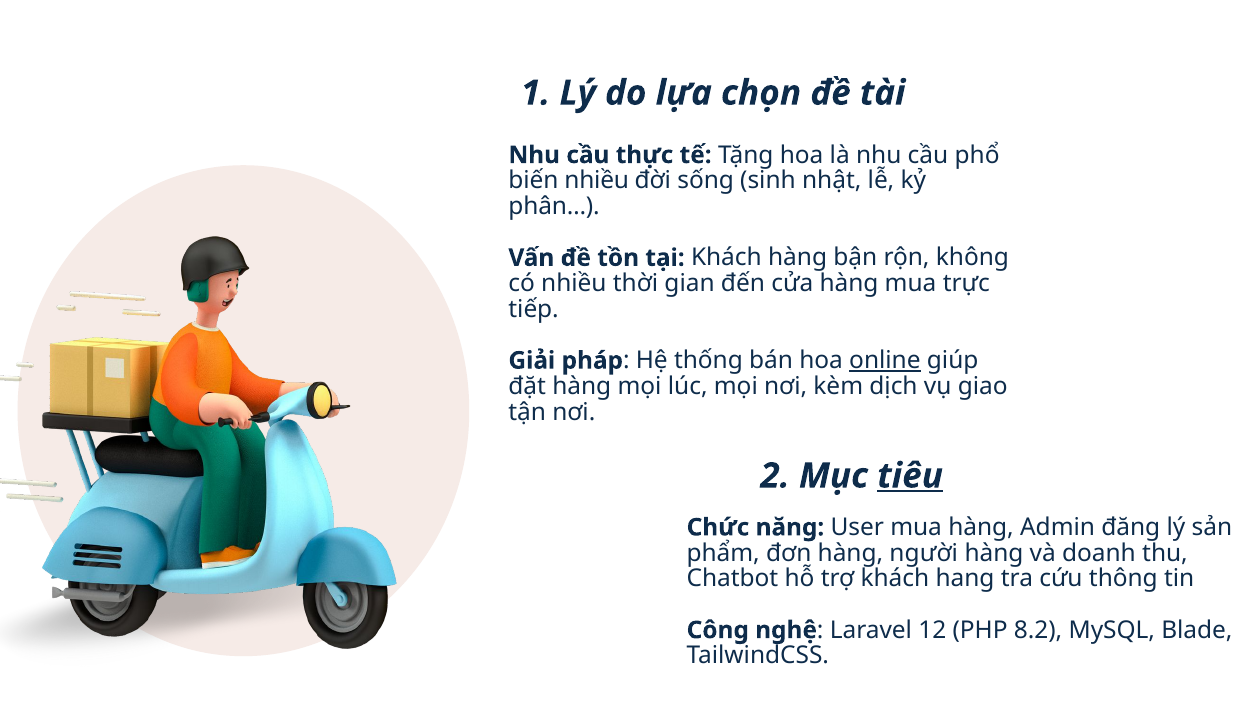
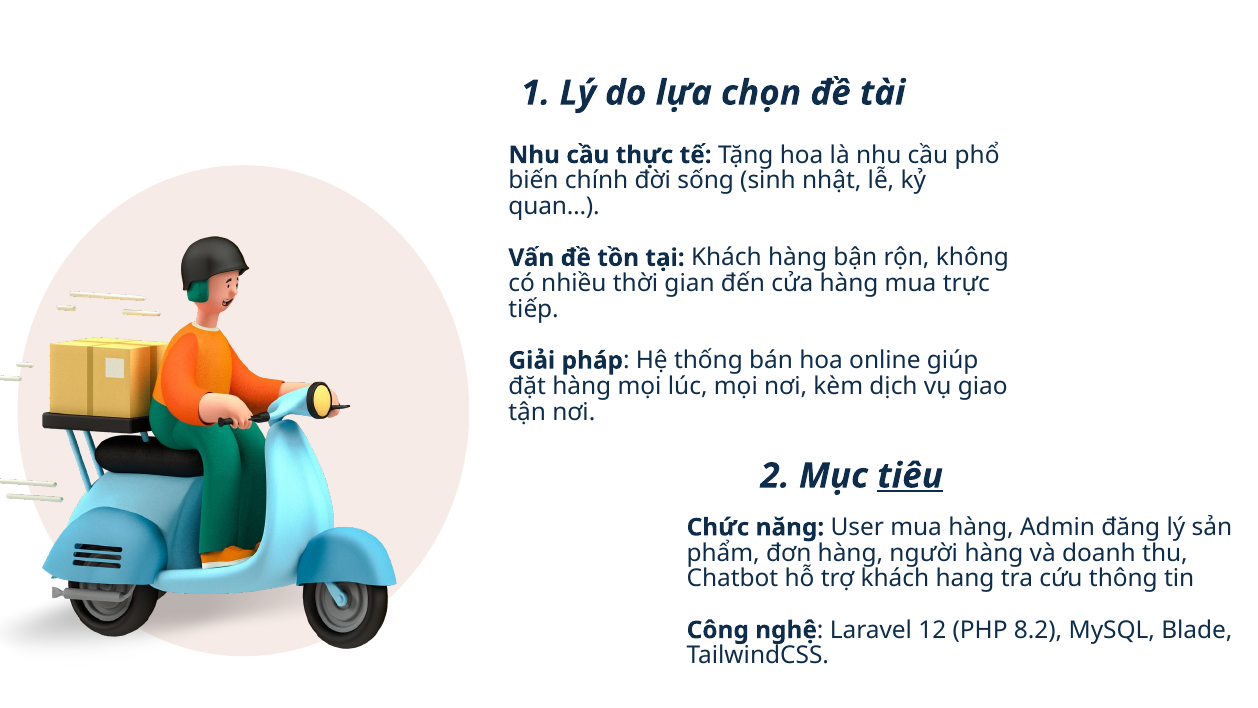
biến nhiều: nhiều -> chính
phân…: phân… -> quan…
online underline: present -> none
